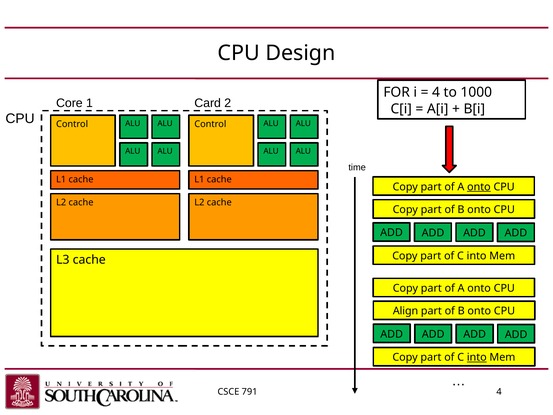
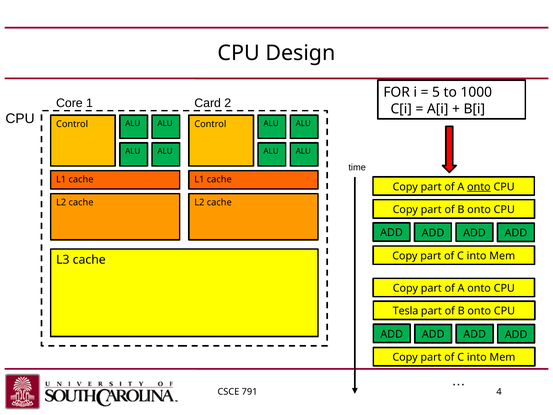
4 at (436, 92): 4 -> 5
Align: Align -> Tesla
into at (477, 357) underline: present -> none
